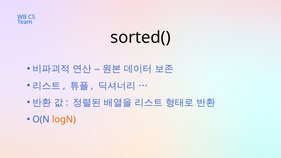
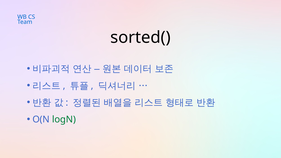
logN colour: orange -> green
